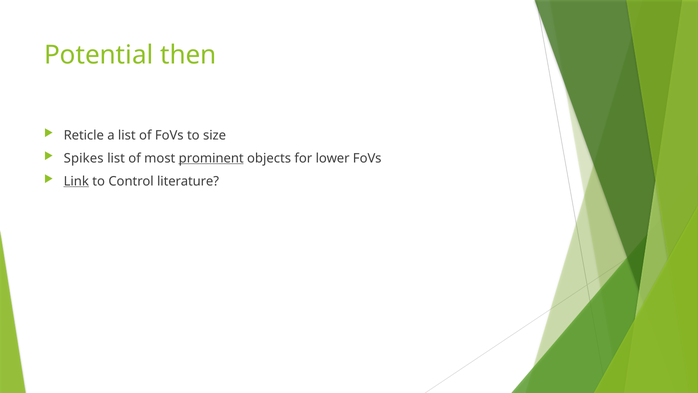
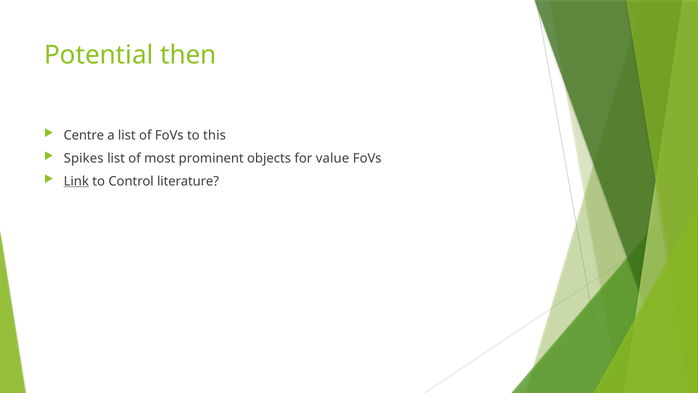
Reticle: Reticle -> Centre
size: size -> this
prominent underline: present -> none
lower: lower -> value
